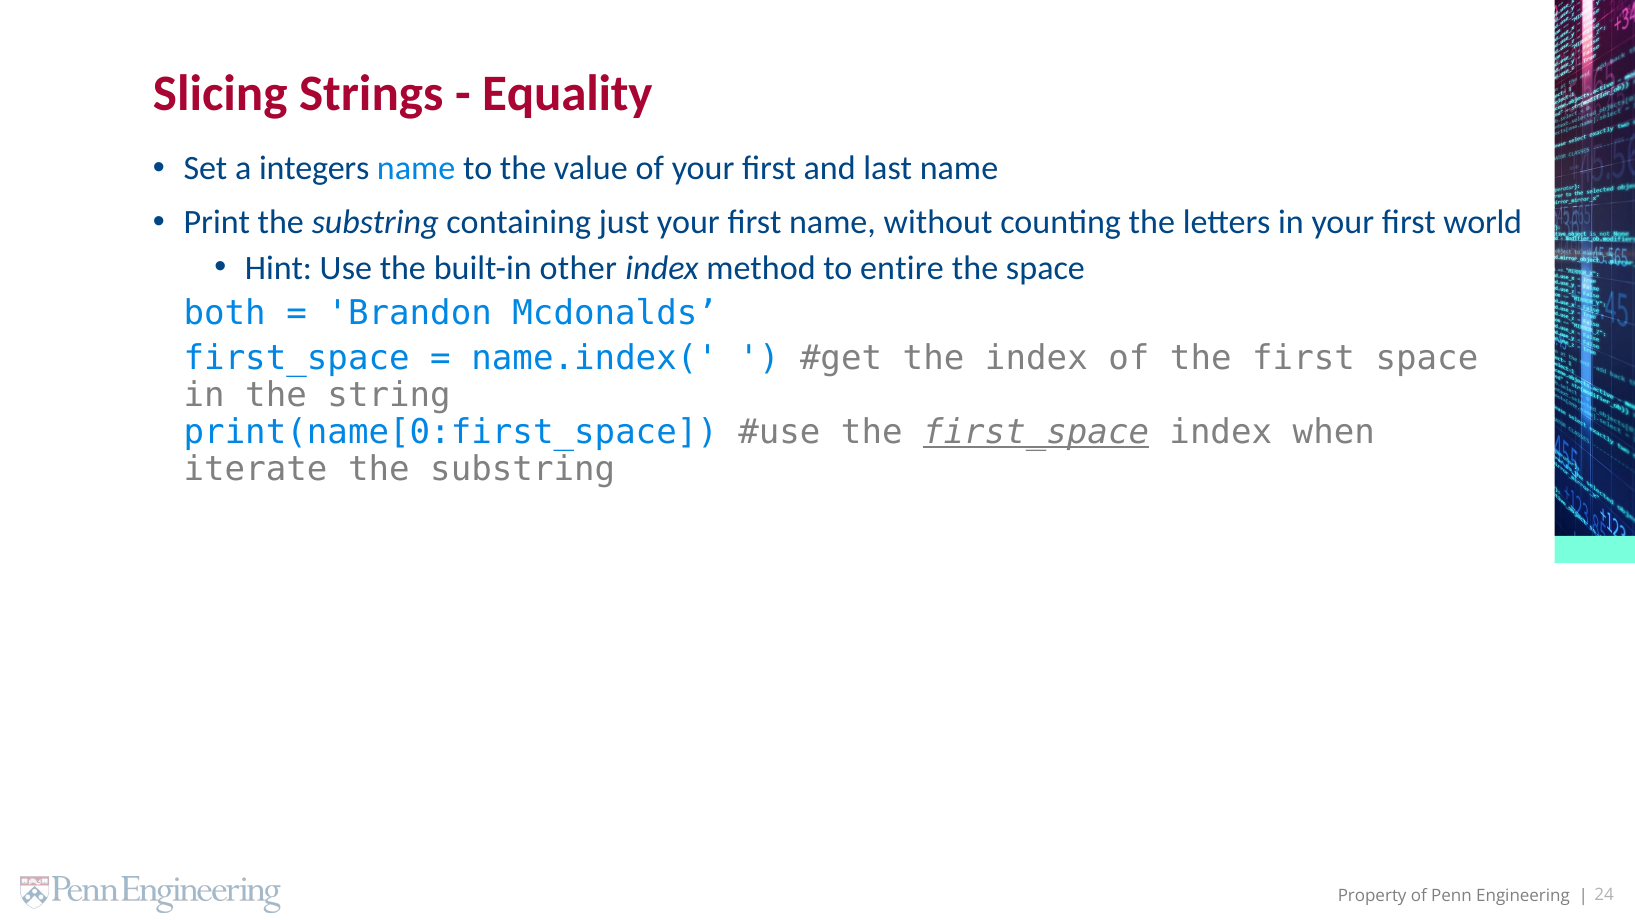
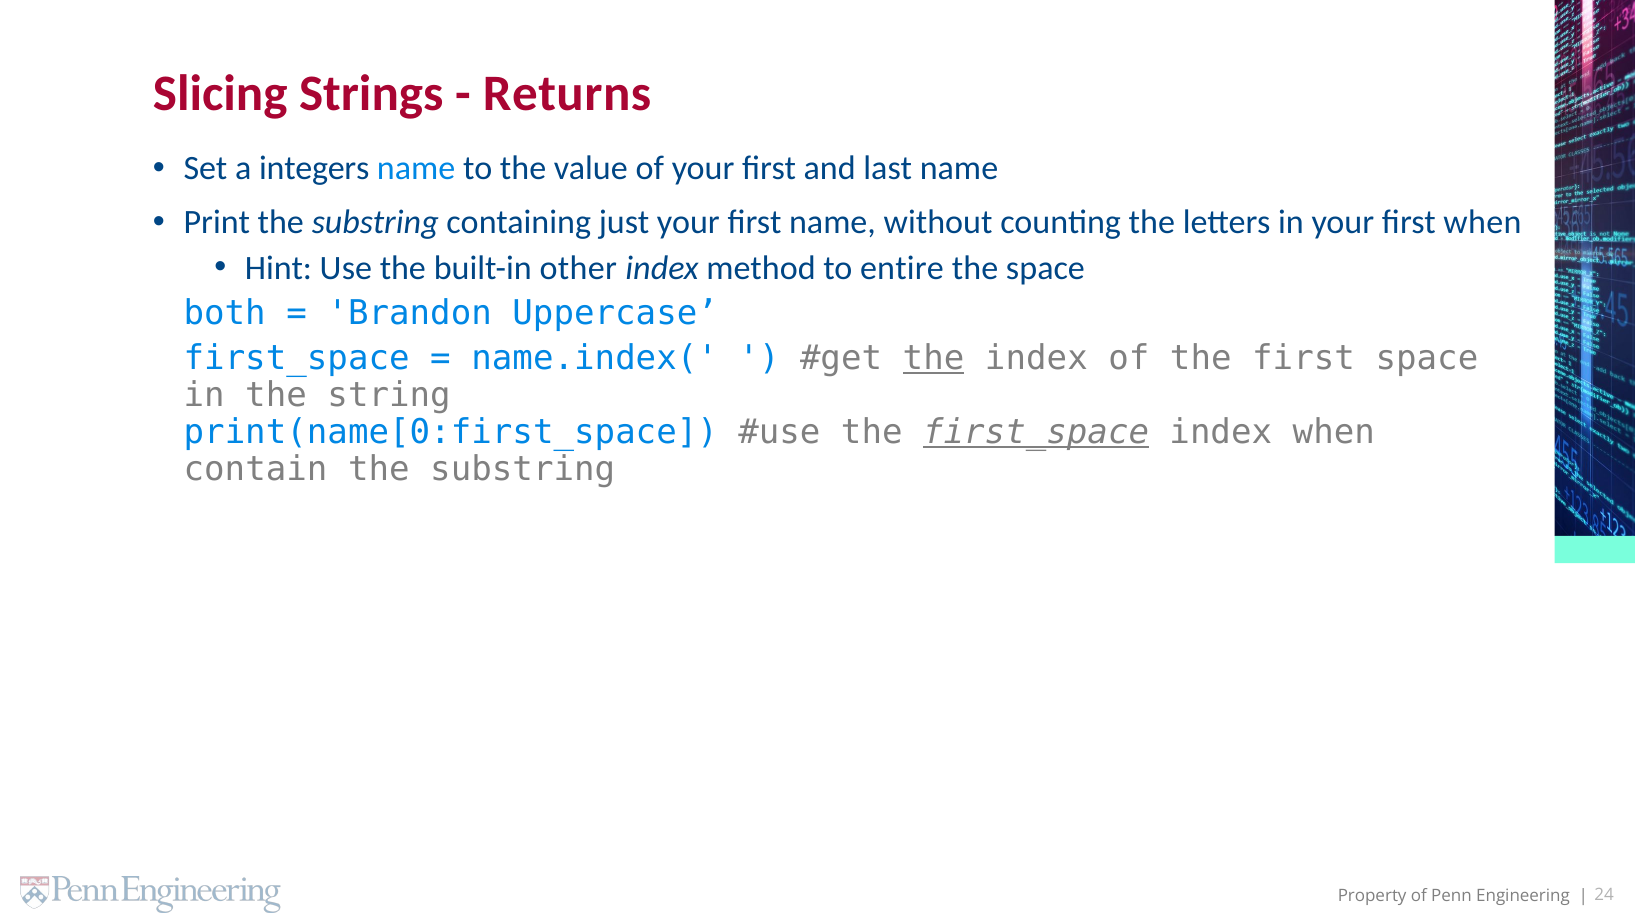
Equality: Equality -> Returns
first world: world -> when
Mcdonalds: Mcdonalds -> Uppercase
the at (934, 358) underline: none -> present
iterate: iterate -> contain
